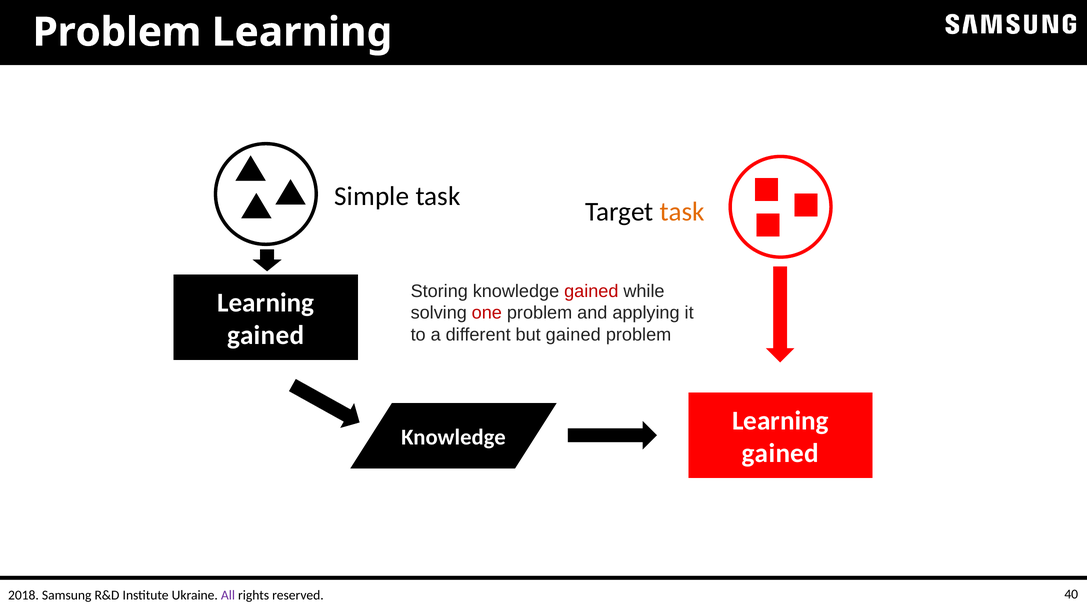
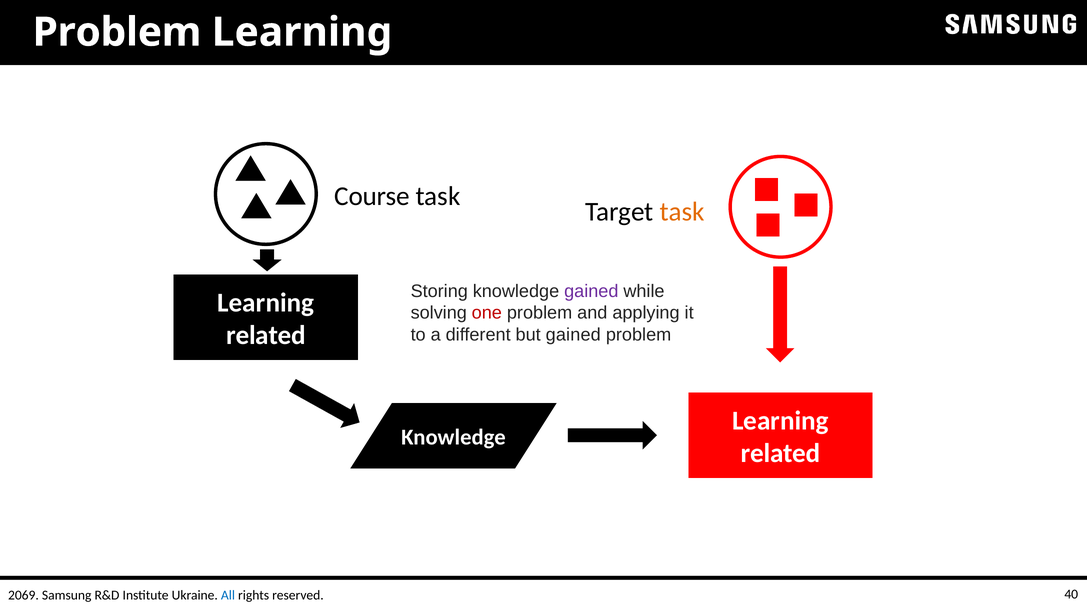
Simple: Simple -> Course
gained at (591, 291) colour: red -> purple
gained at (266, 336): gained -> related
gained at (780, 454): gained -> related
2018: 2018 -> 2069
All colour: purple -> blue
